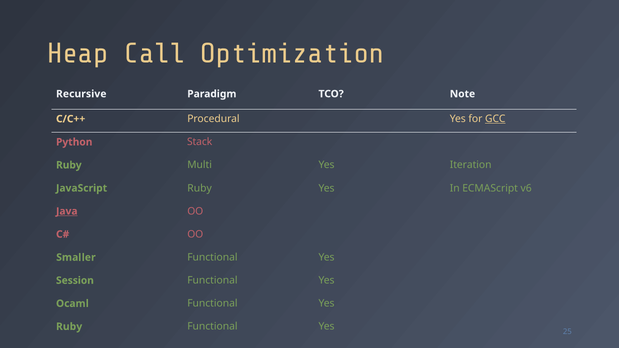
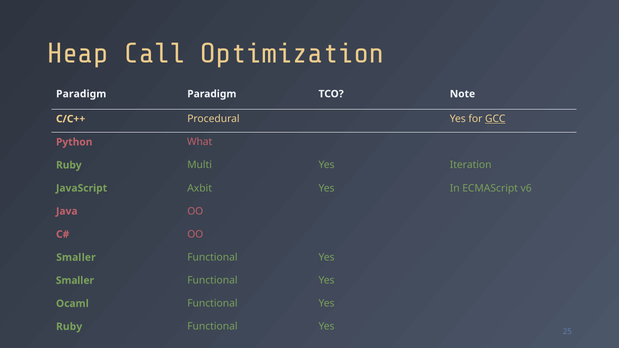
Recursive at (81, 94): Recursive -> Paradigm
Stack: Stack -> What
JavaScript Ruby: Ruby -> Axbit
Java underline: present -> none
Session at (75, 281): Session -> Smaller
